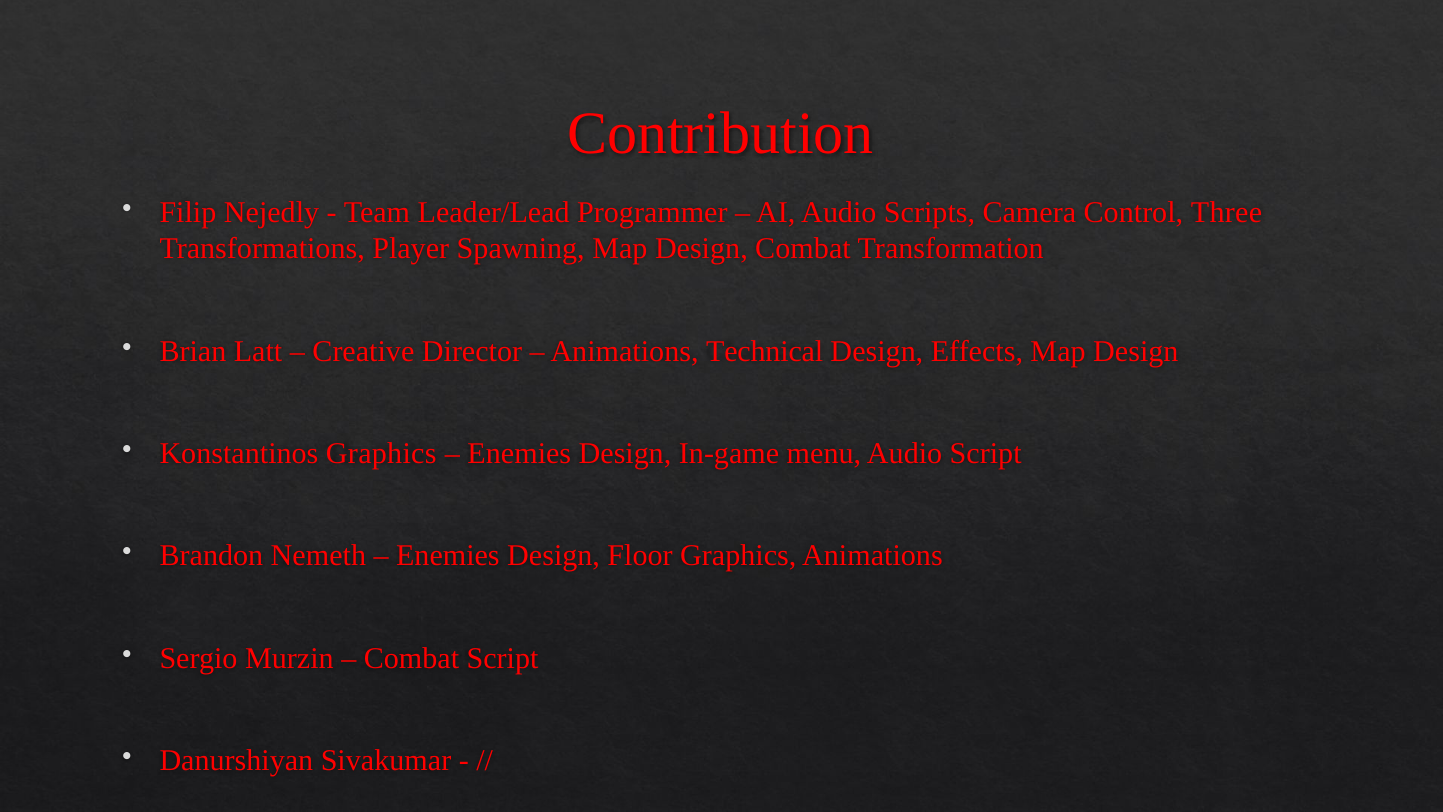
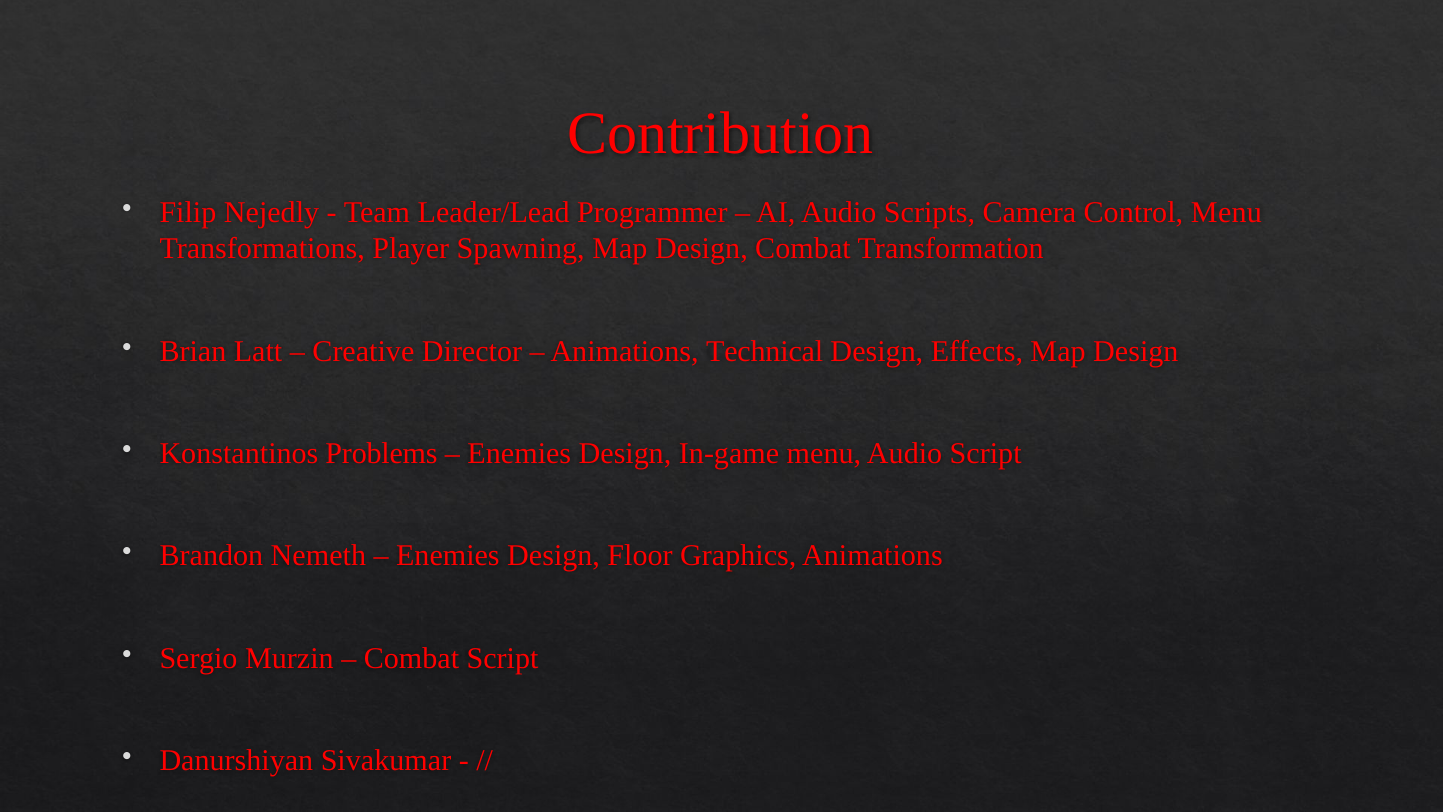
Control Three: Three -> Menu
Konstantinos Graphics: Graphics -> Problems
